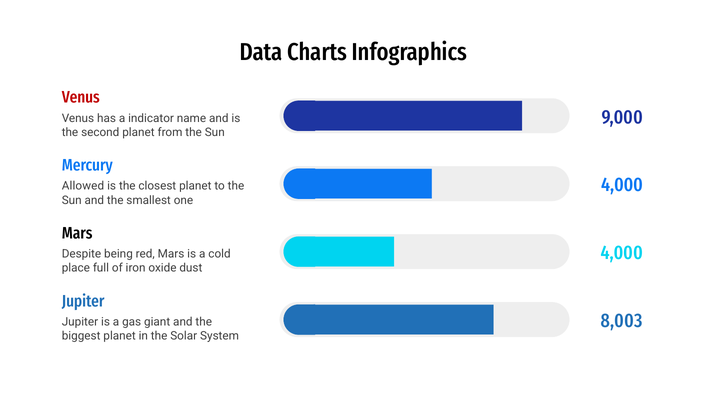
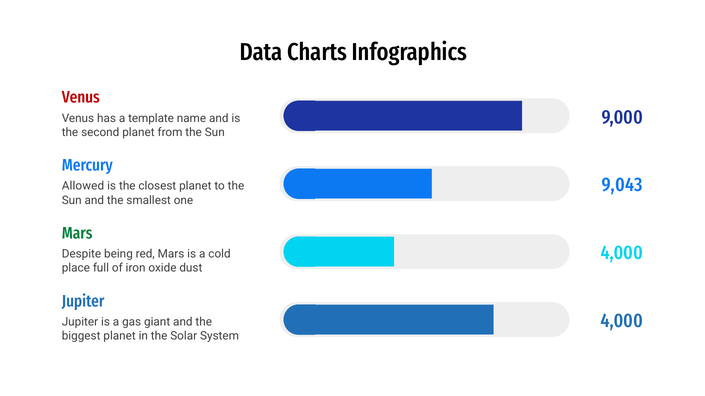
indicator: indicator -> template
4,000 at (622, 185): 4,000 -> 9,043
Mars at (77, 234) colour: black -> green
8,003 at (622, 321): 8,003 -> 4,000
